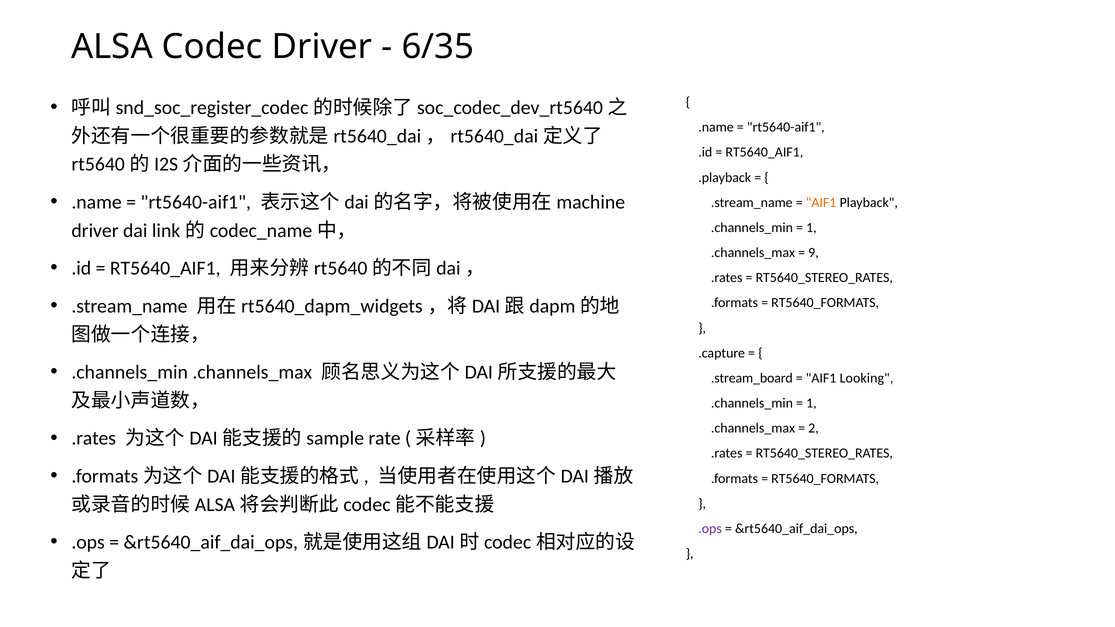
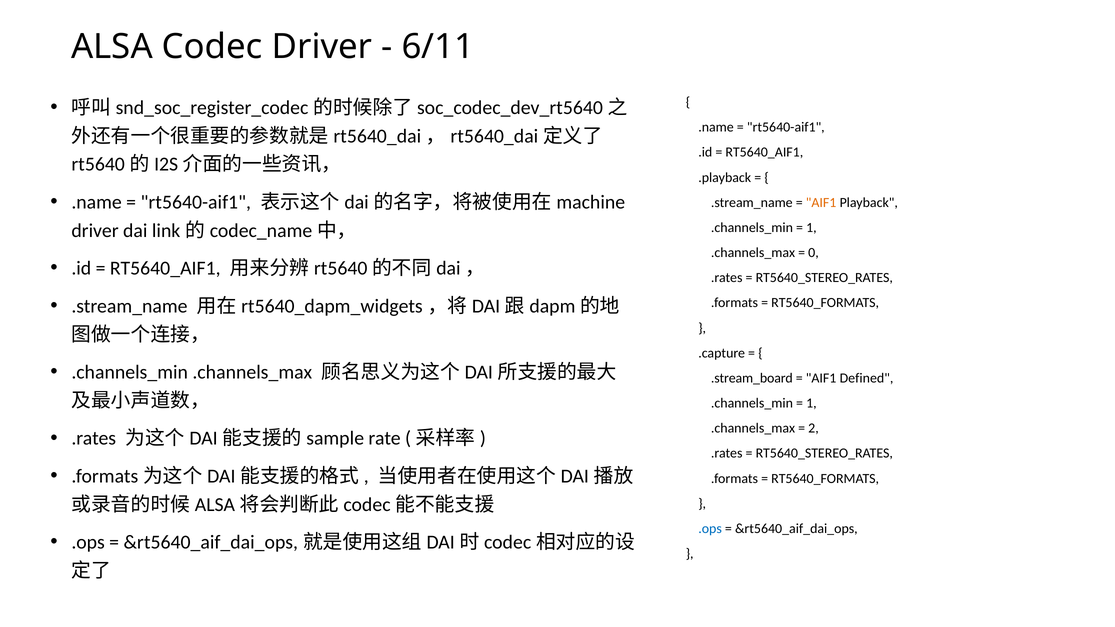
6/35: 6/35 -> 6/11
9: 9 -> 0
Looking: Looking -> Defined
.ops at (710, 529) colour: purple -> blue
